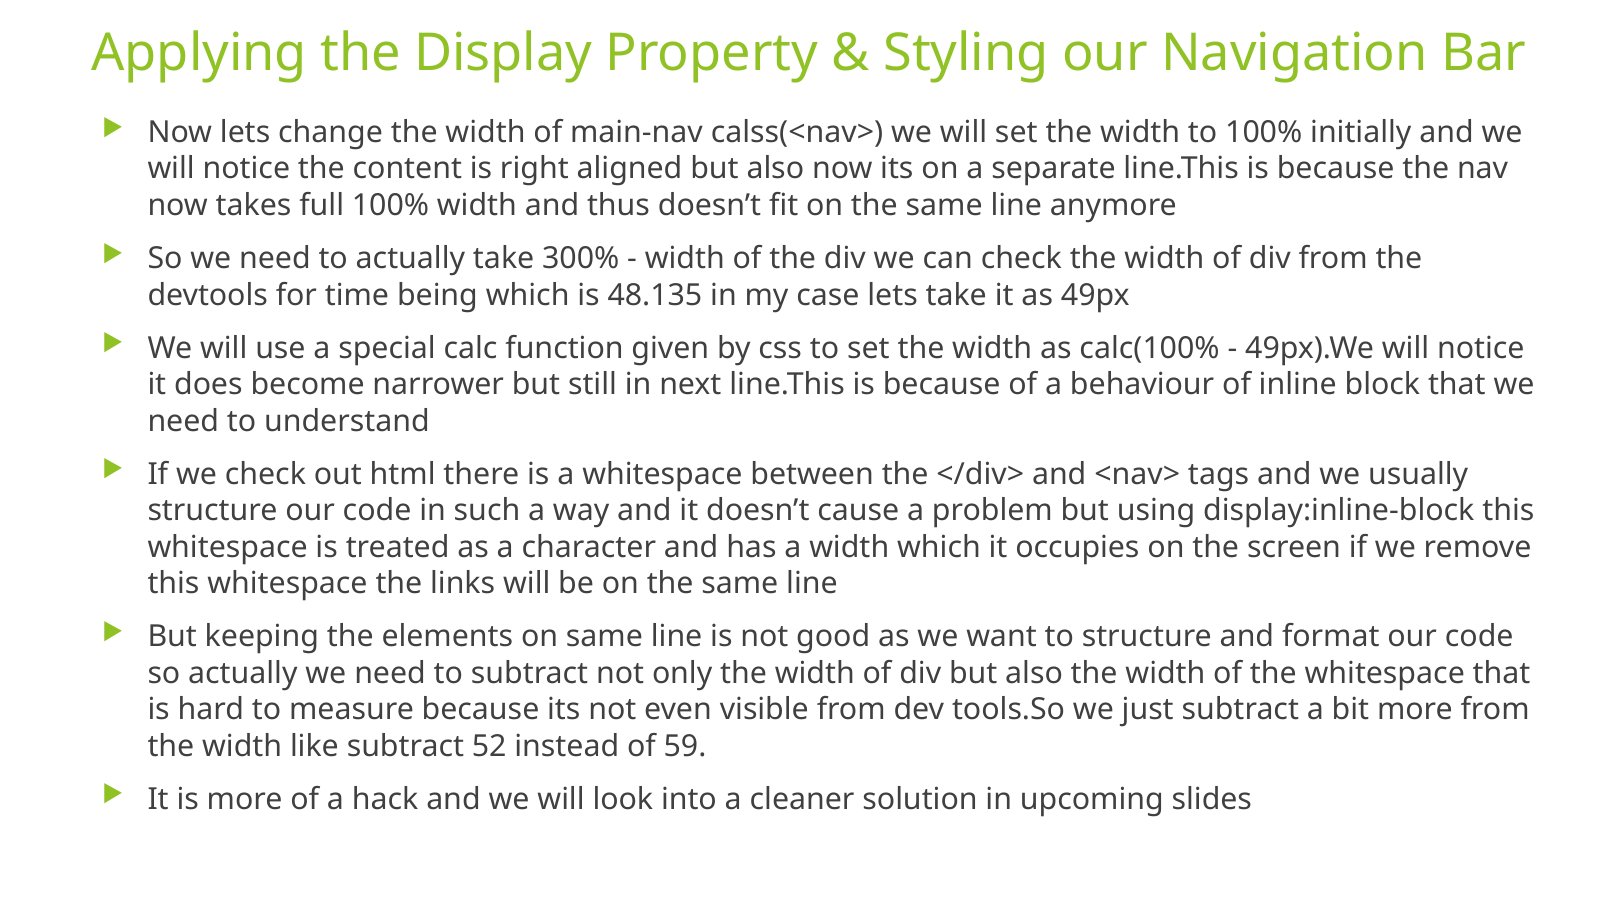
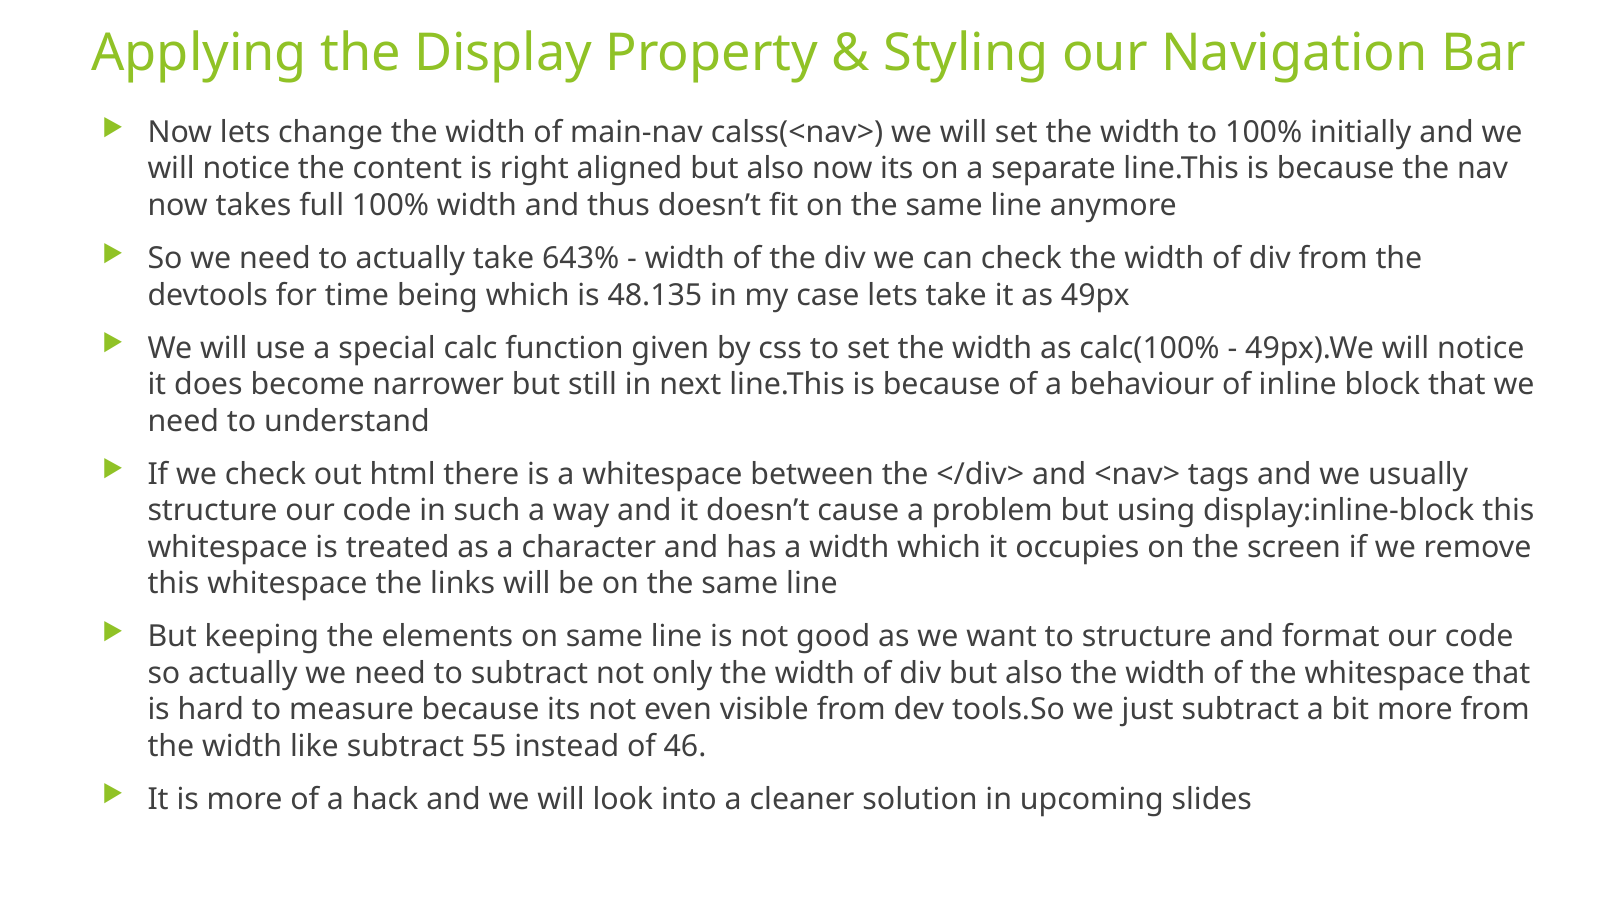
300%: 300% -> 643%
52: 52 -> 55
59: 59 -> 46
